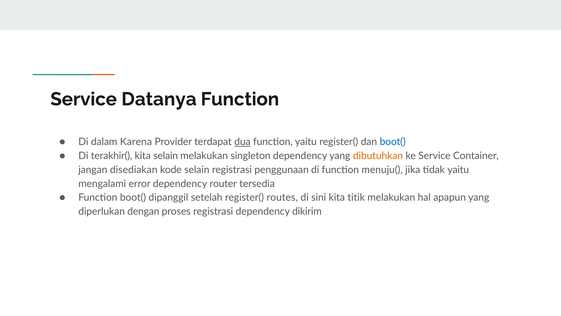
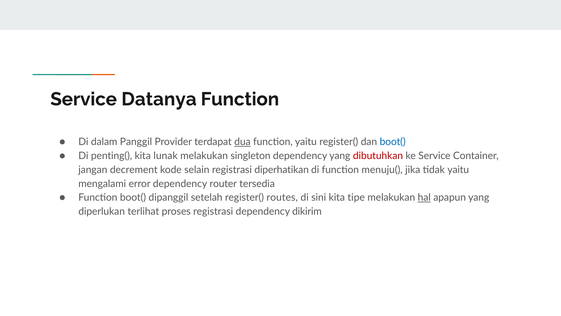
Karena: Karena -> Panggil
terakhir(: terakhir( -> penting(
kita selain: selain -> lunak
dibutuhkan colour: orange -> red
disediakan: disediakan -> decrement
penggunaan: penggunaan -> diperhatikan
titik: titik -> tipe
hal underline: none -> present
dengan: dengan -> terlihat
